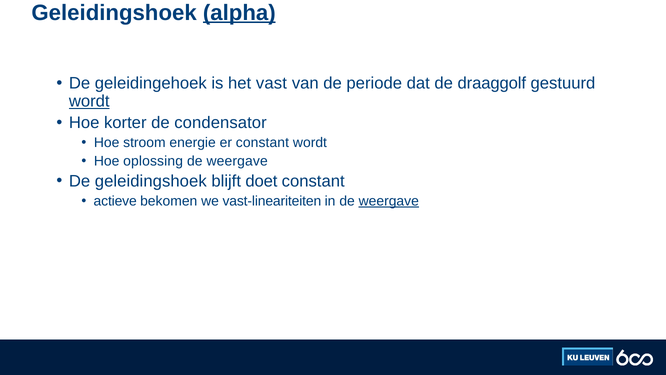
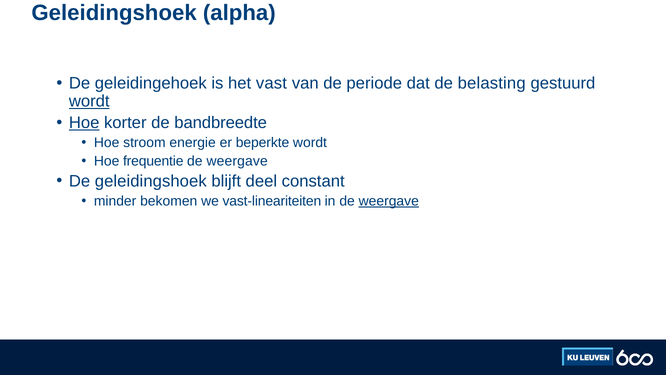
alpha underline: present -> none
draaggolf: draaggolf -> belasting
Hoe at (84, 123) underline: none -> present
condensator: condensator -> bandbreedte
er constant: constant -> beperkte
oplossing: oplossing -> frequentie
doet: doet -> deel
actieve: actieve -> minder
